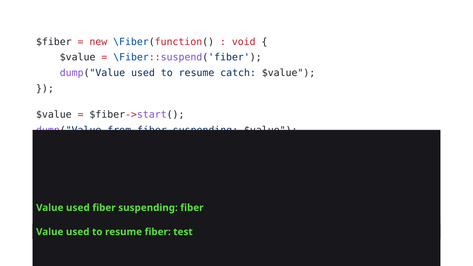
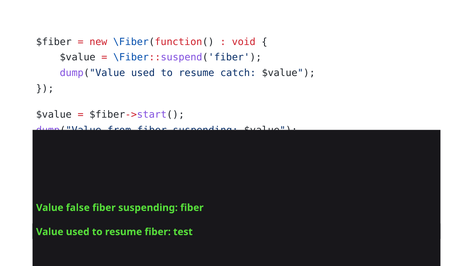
used at (78, 208): used -> false
